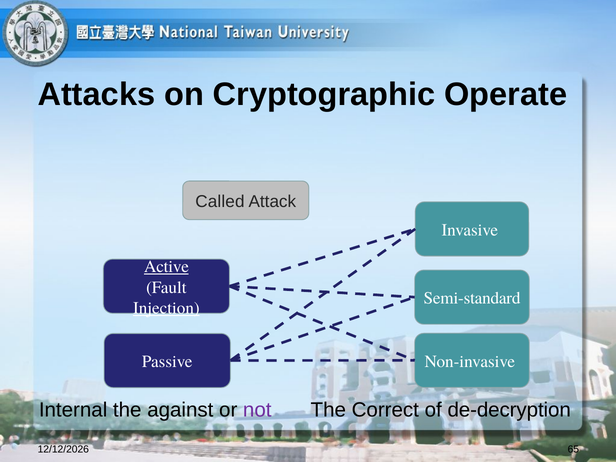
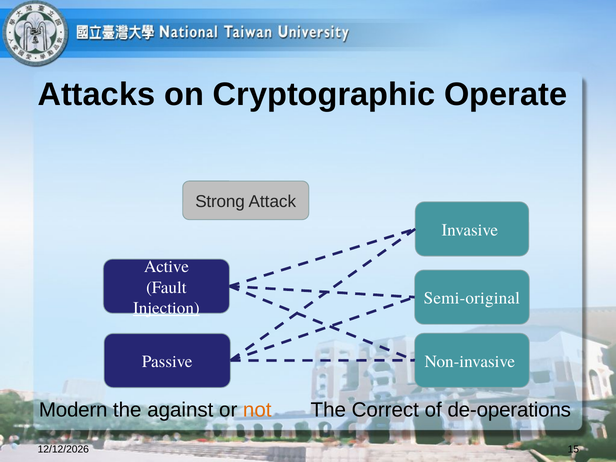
Called: Called -> Strong
Active underline: present -> none
Semi-standard: Semi-standard -> Semi-original
Internal: Internal -> Modern
not colour: purple -> orange
de-decryption: de-decryption -> de-operations
65: 65 -> 15
